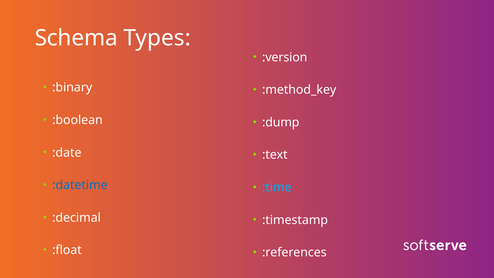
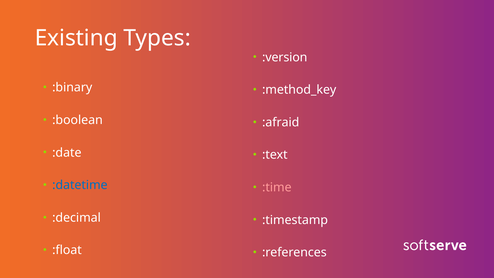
Schema: Schema -> Existing
:dump: :dump -> :afraid
:time colour: light blue -> pink
